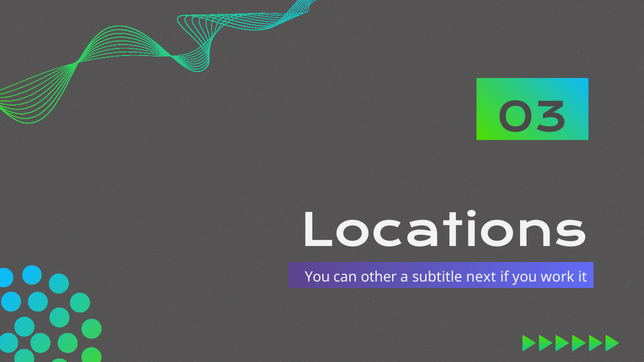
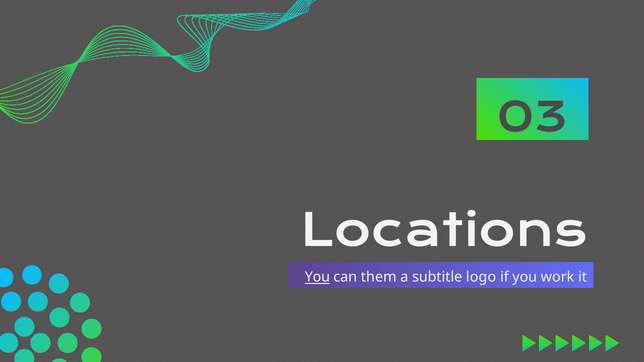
You at (317, 277) underline: none -> present
other: other -> them
next: next -> logo
